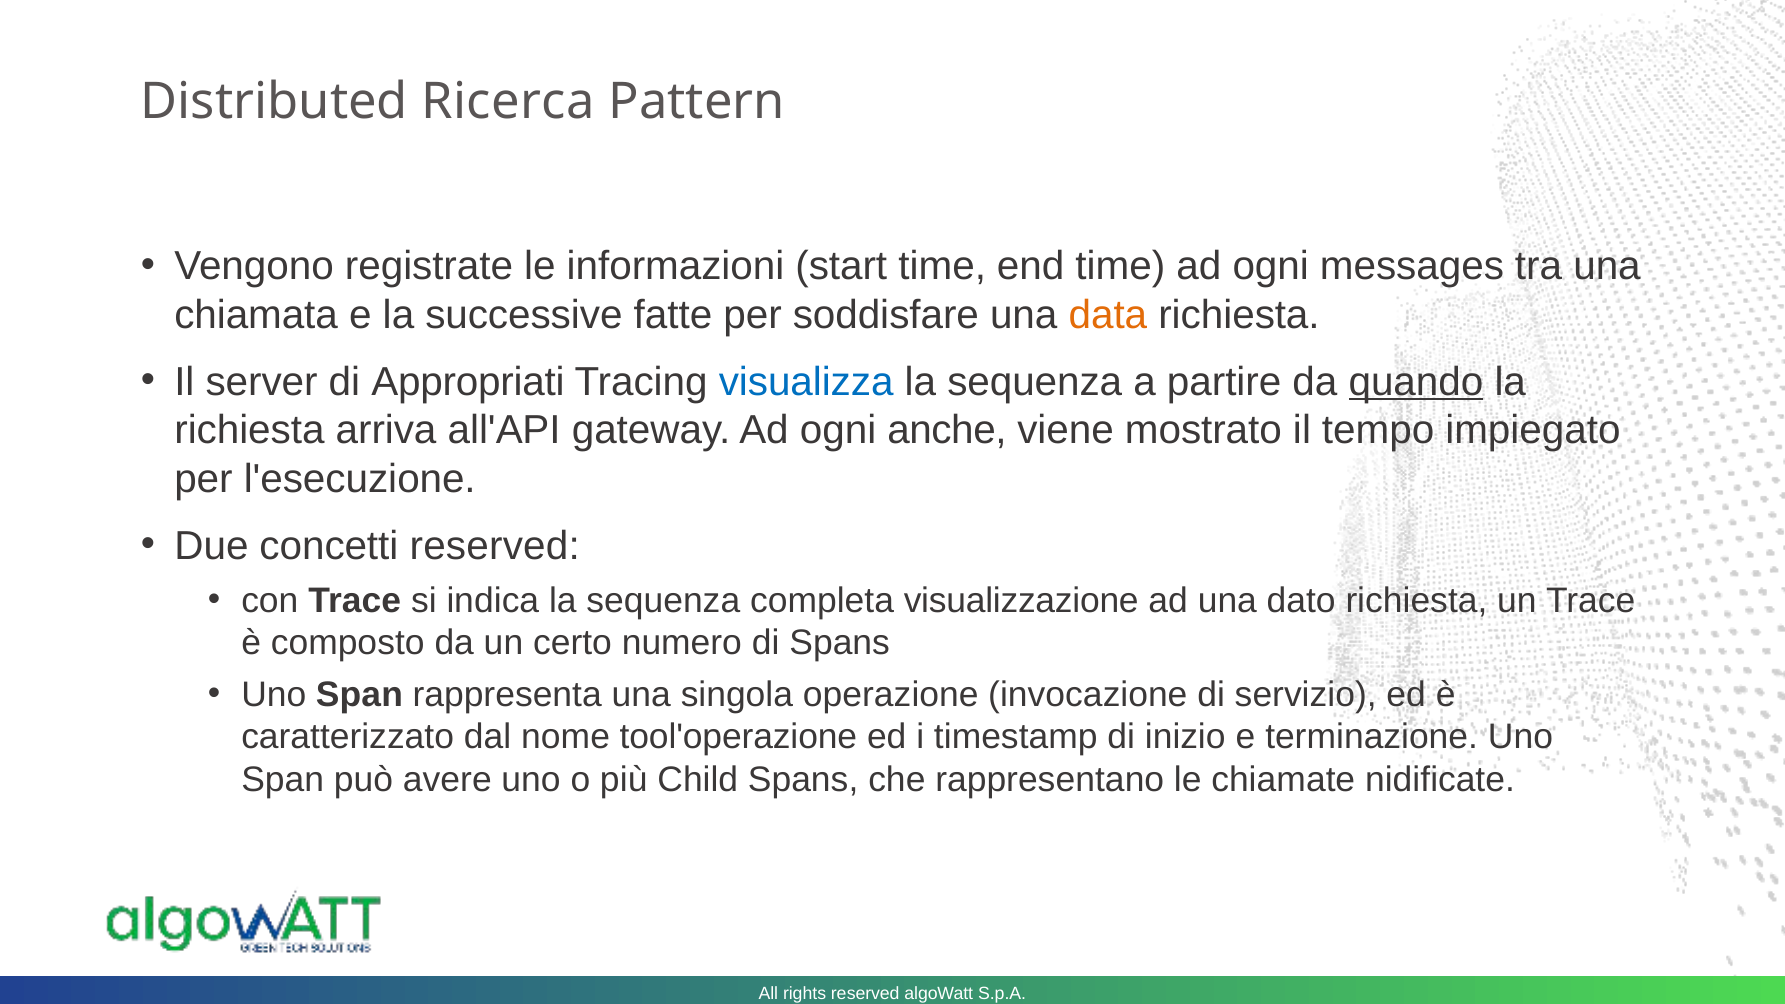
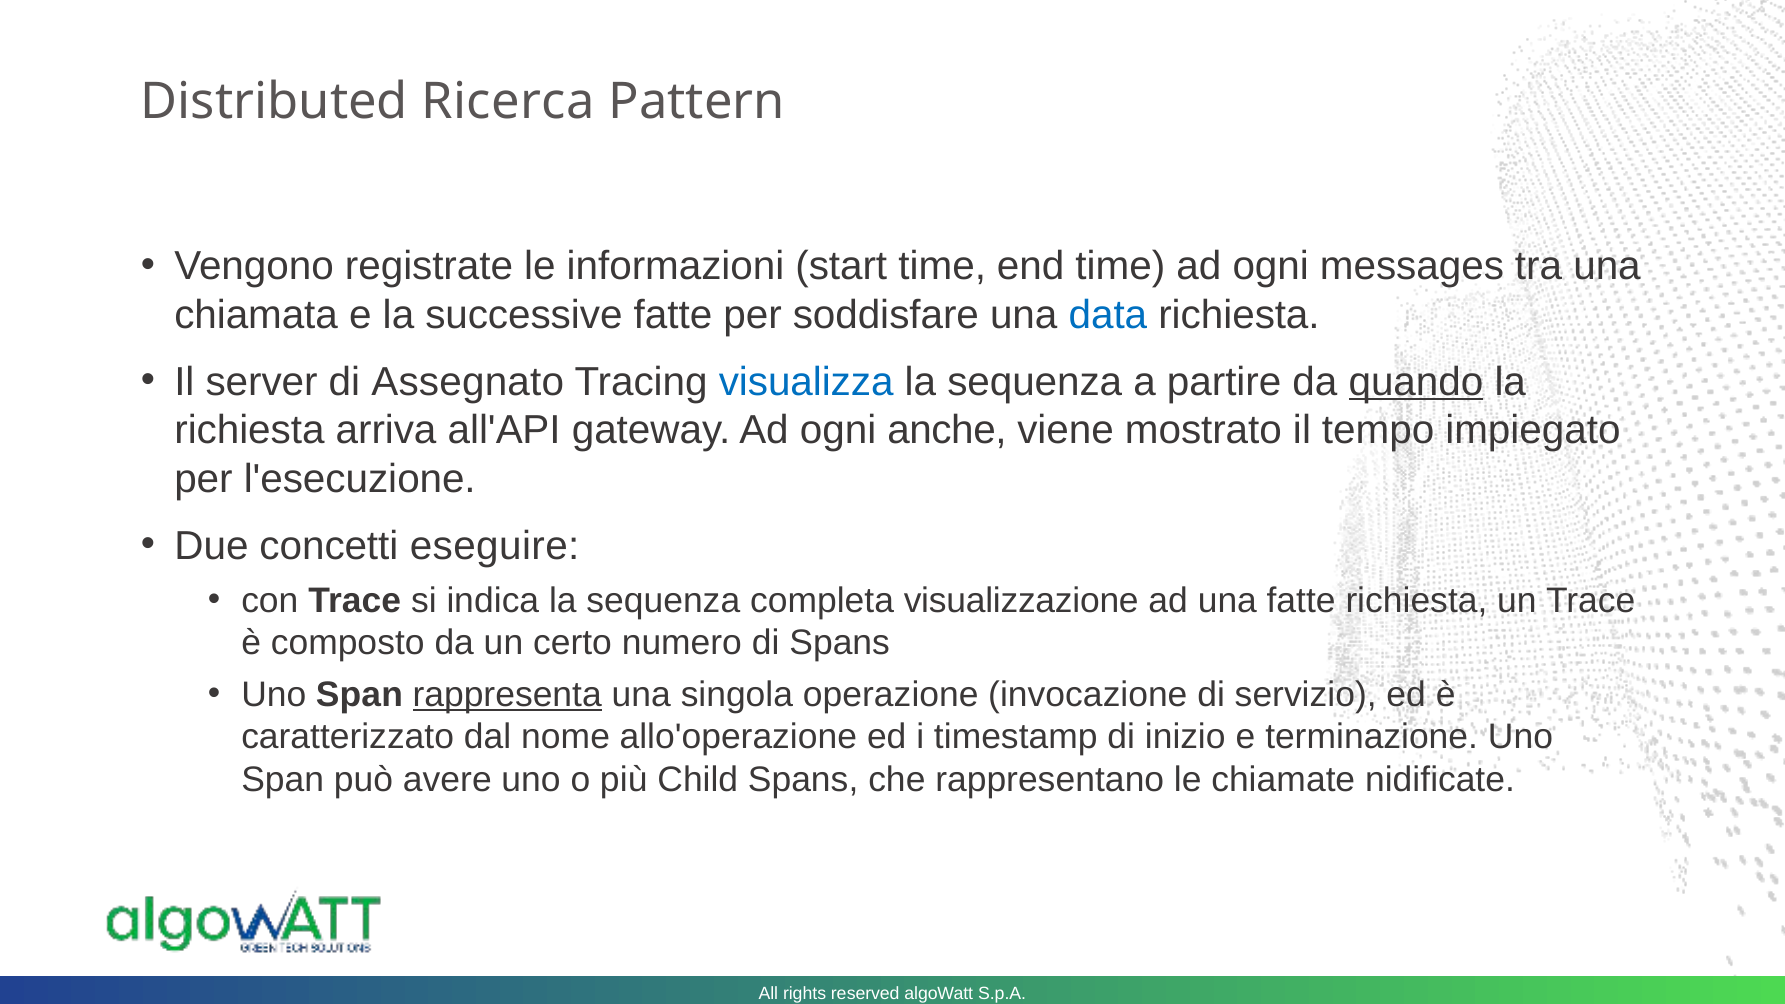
data colour: orange -> blue
Appropriati: Appropriati -> Assegnato
concetti reserved: reserved -> eseguire
una dato: dato -> fatte
rappresenta underline: none -> present
tool'operazione: tool'operazione -> allo'operazione
